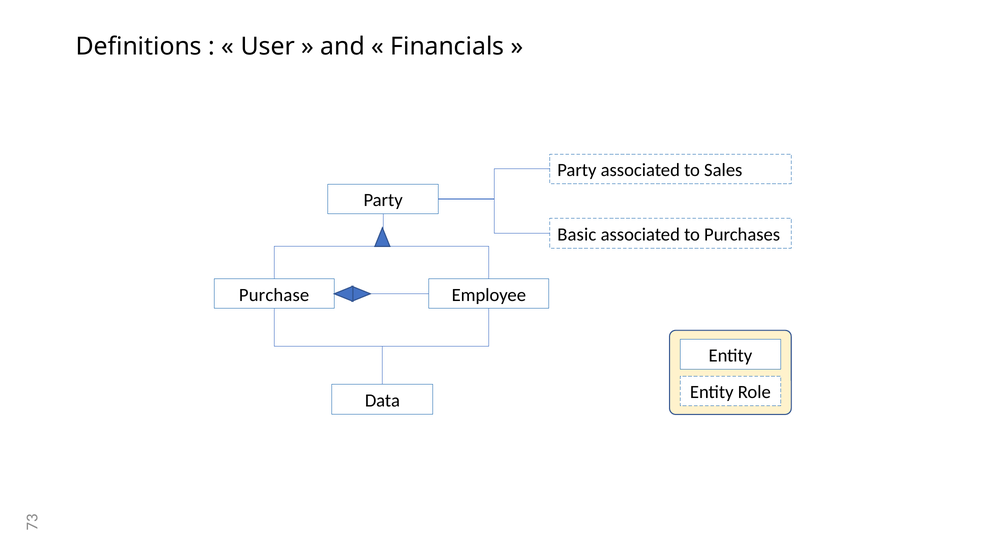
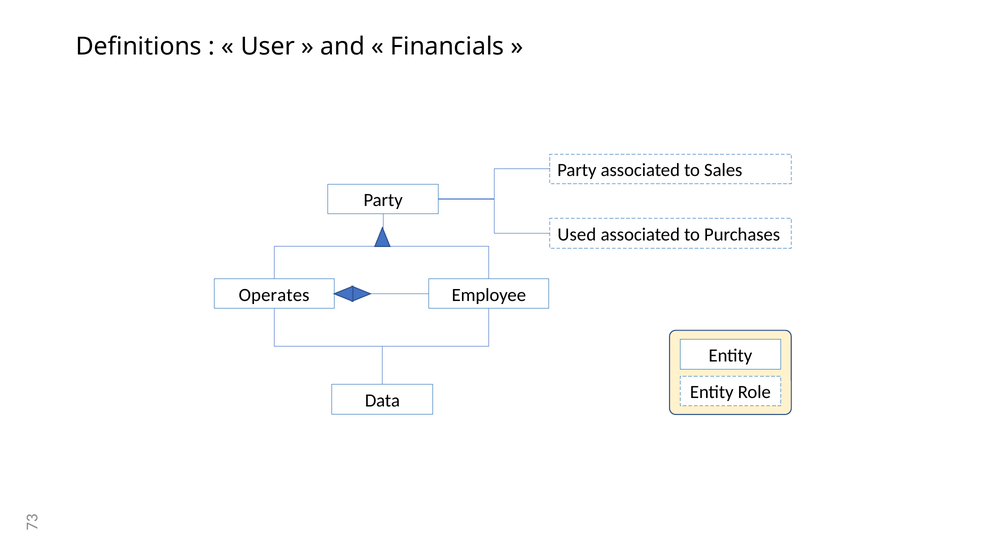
Basic: Basic -> Used
Purchase: Purchase -> Operates
